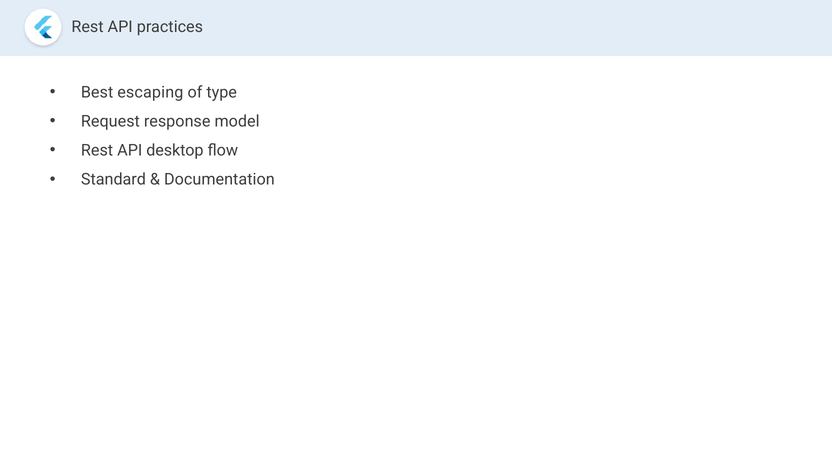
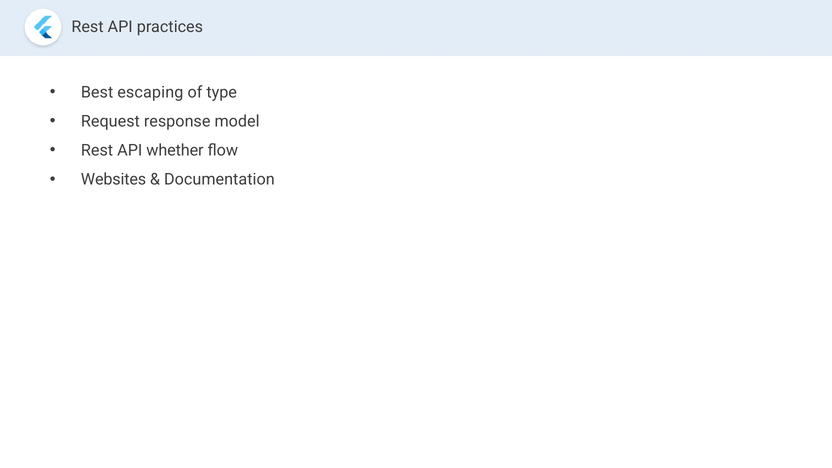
desktop: desktop -> whether
Standard: Standard -> Websites
